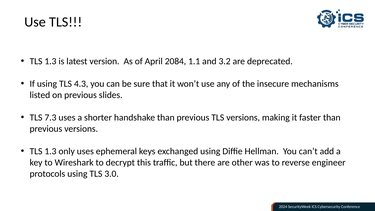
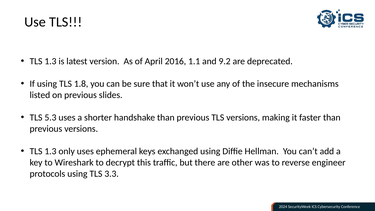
2084: 2084 -> 2016
3.2: 3.2 -> 9.2
4.3: 4.3 -> 1.8
7.3: 7.3 -> 5.3
3.0: 3.0 -> 3.3
